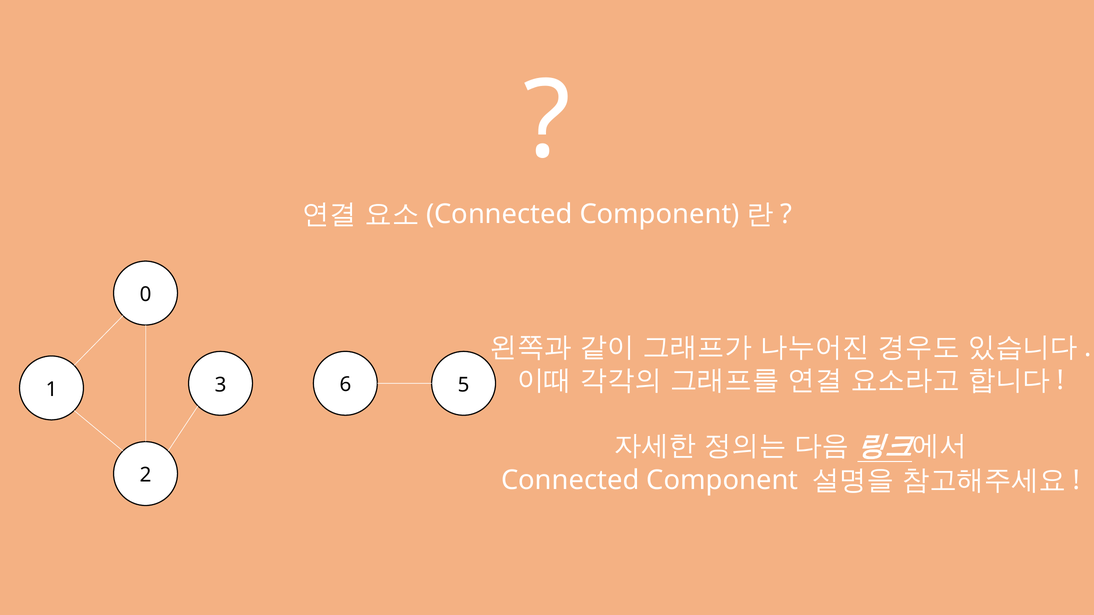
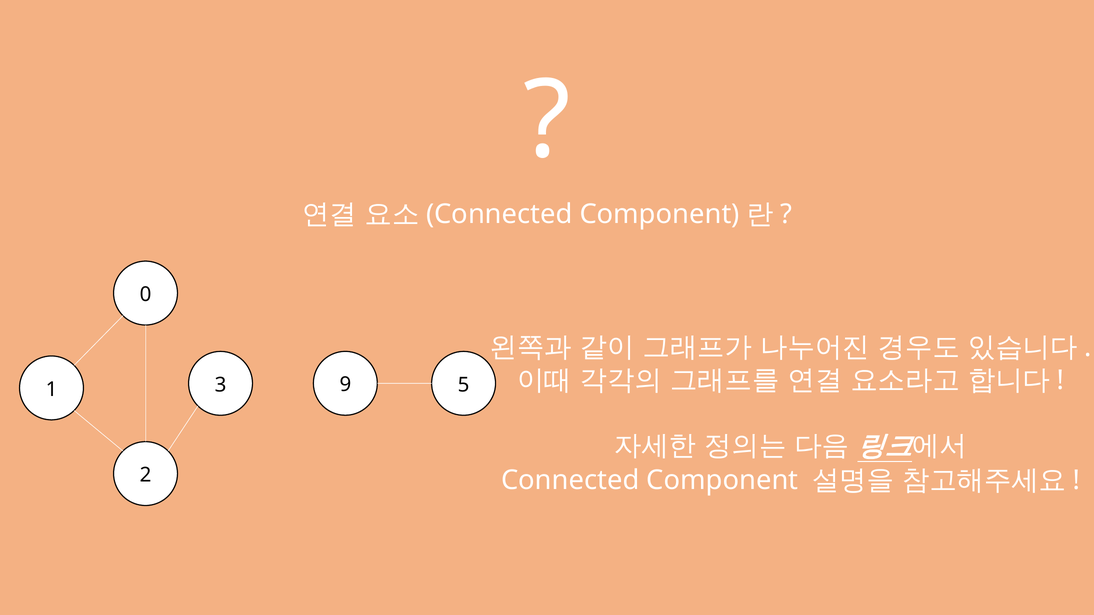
6: 6 -> 9
